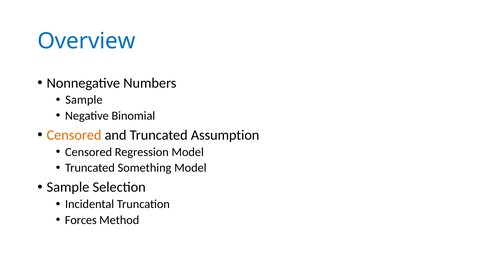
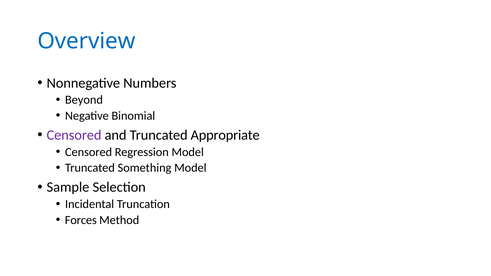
Sample at (84, 100): Sample -> Beyond
Censored at (74, 135) colour: orange -> purple
Assumption: Assumption -> Appropriate
